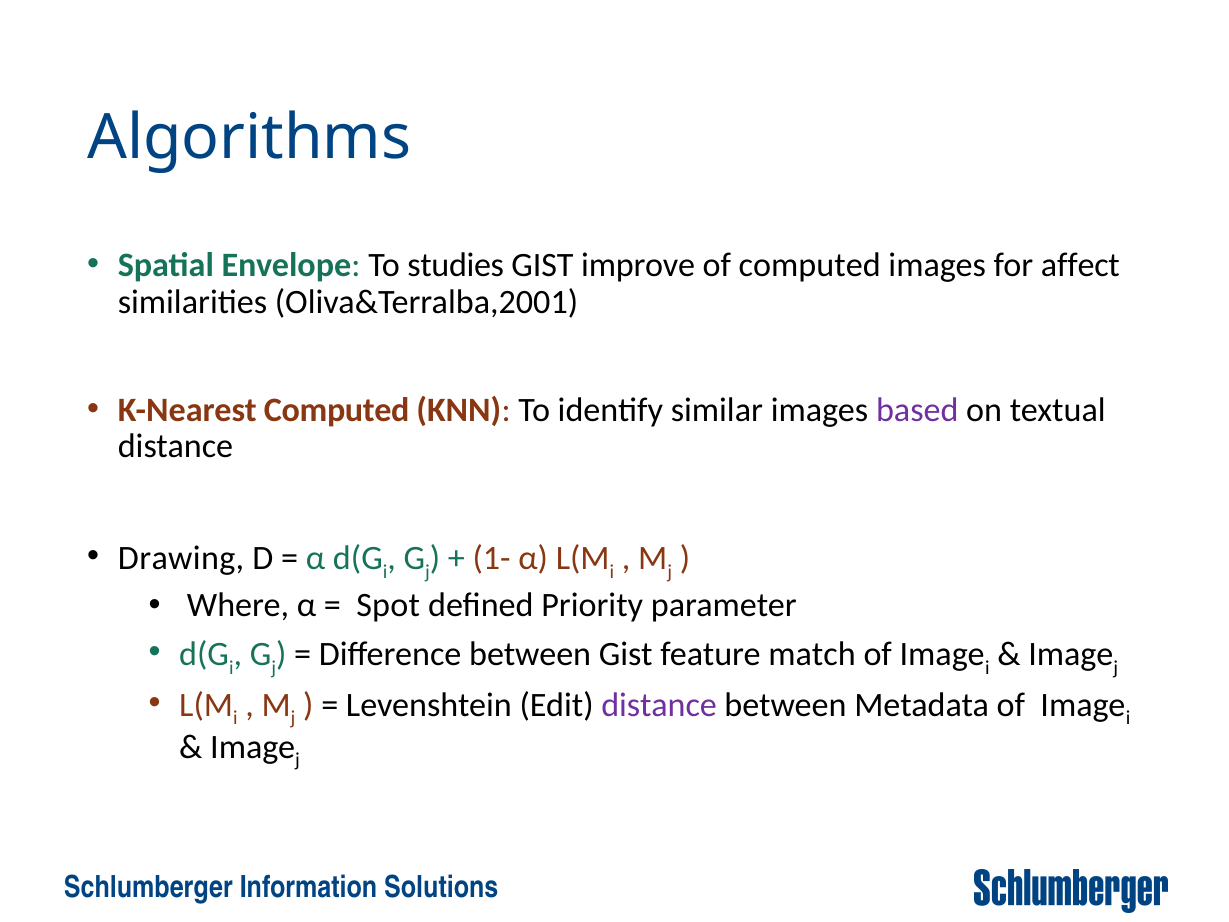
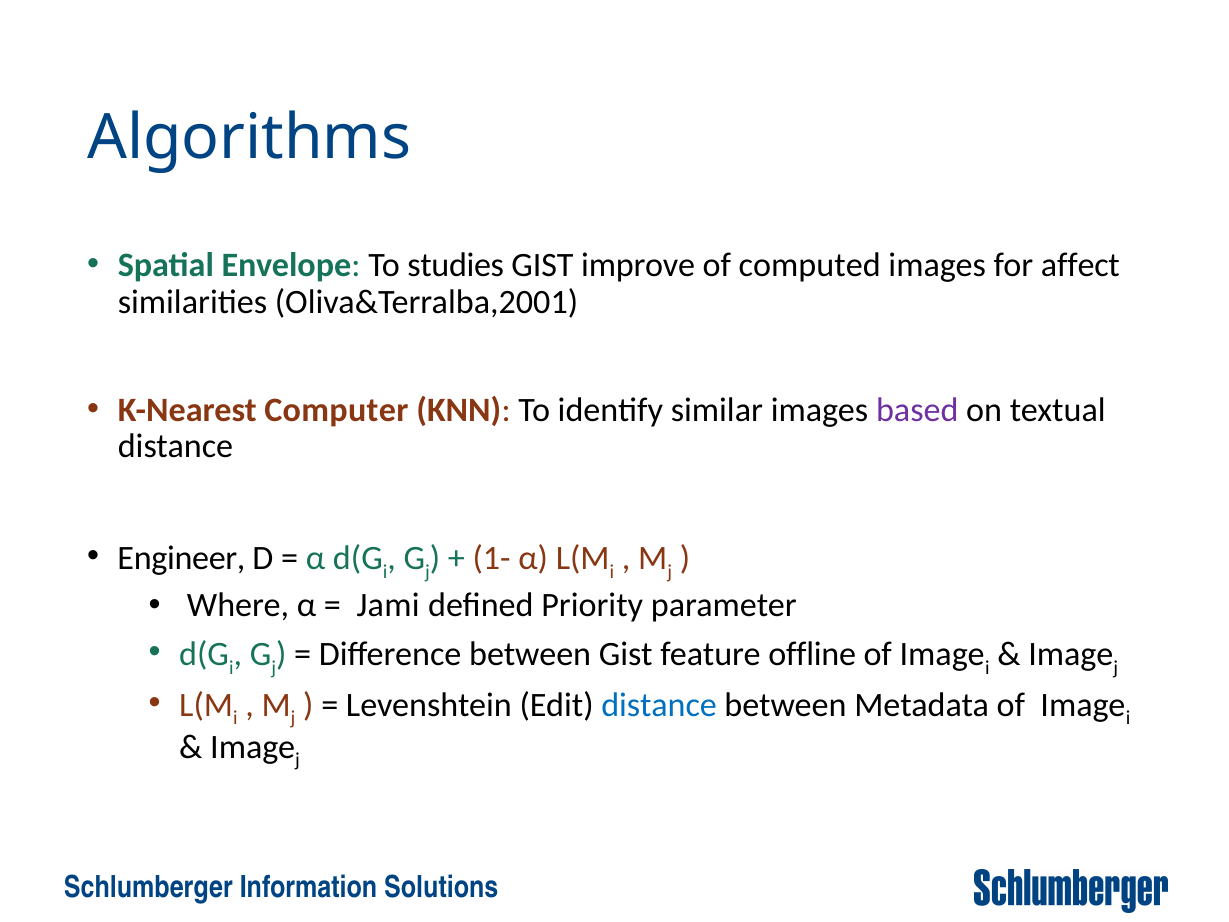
K-Nearest Computed: Computed -> Computer
Drawing: Drawing -> Engineer
Spot: Spot -> Jami
match: match -> offline
distance at (659, 705) colour: purple -> blue
